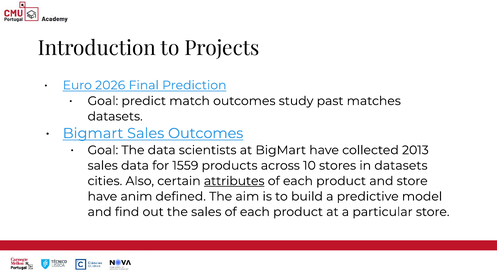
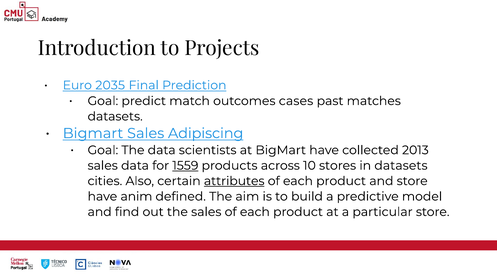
2026: 2026 -> 2035
study: study -> cases
Sales Outcomes: Outcomes -> Adipiscing
1559 underline: none -> present
